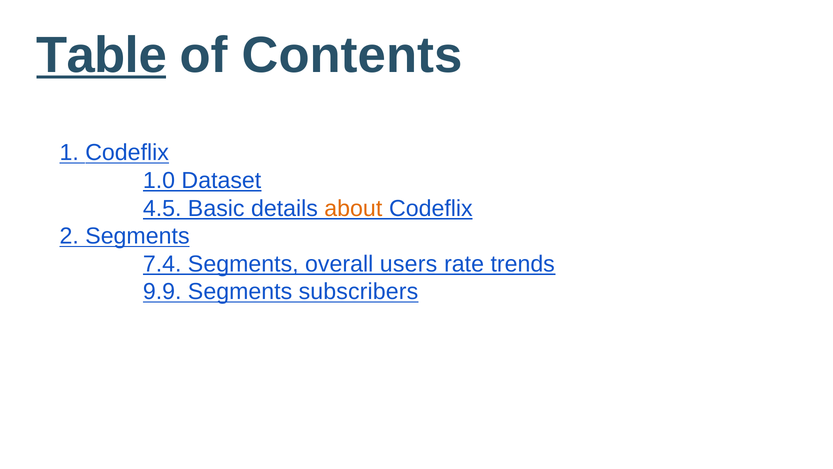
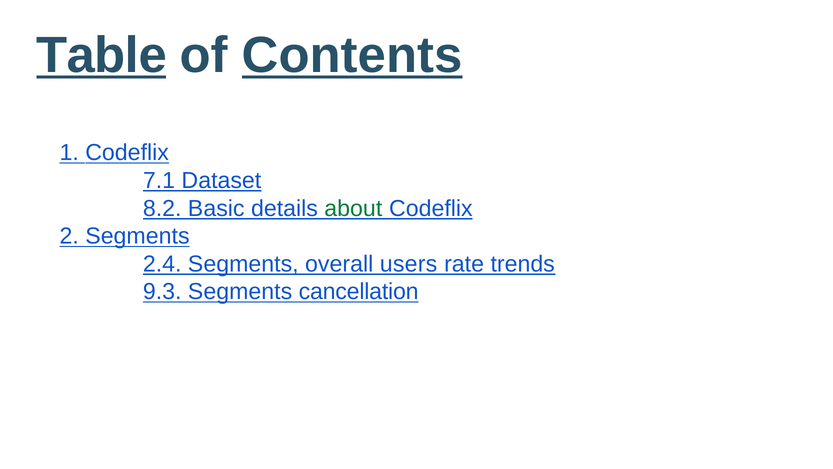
Contents underline: none -> present
1.0: 1.0 -> 7.1
4.5: 4.5 -> 8.2
about colour: orange -> green
7.4: 7.4 -> 2.4
9.9: 9.9 -> 9.3
subscribers: subscribers -> cancellation
